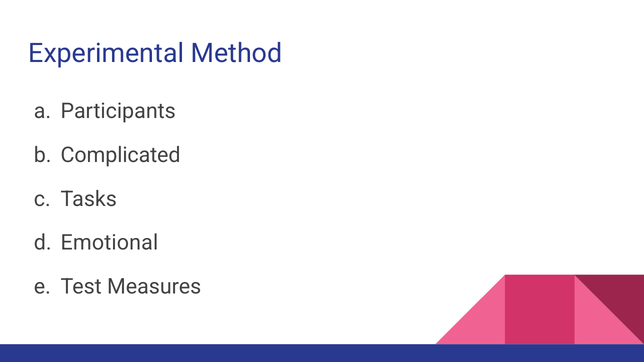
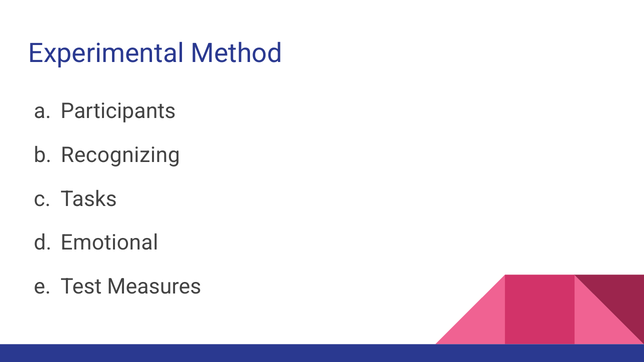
Complicated: Complicated -> Recognizing
